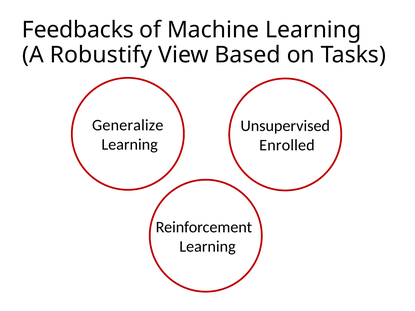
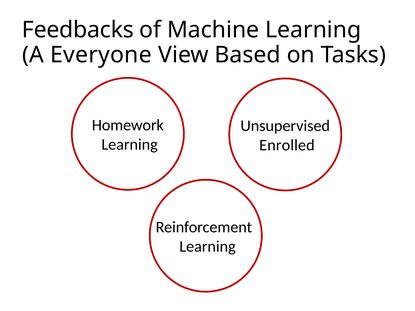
Robustify: Robustify -> Everyone
Generalize: Generalize -> Homework
